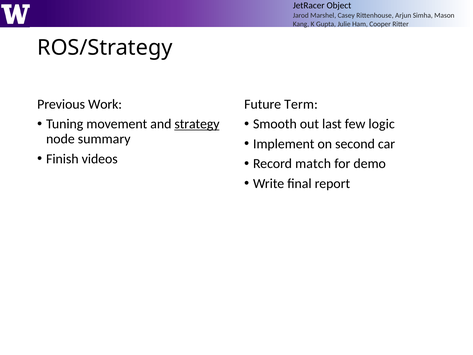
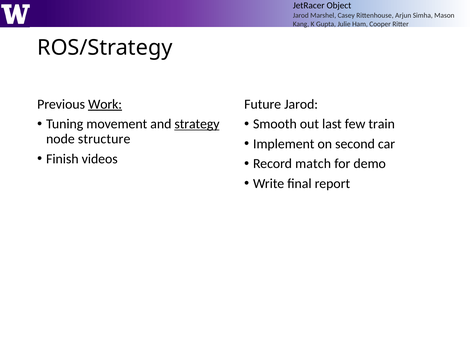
Work underline: none -> present
Future Term: Term -> Jarod
logic: logic -> train
summary: summary -> structure
